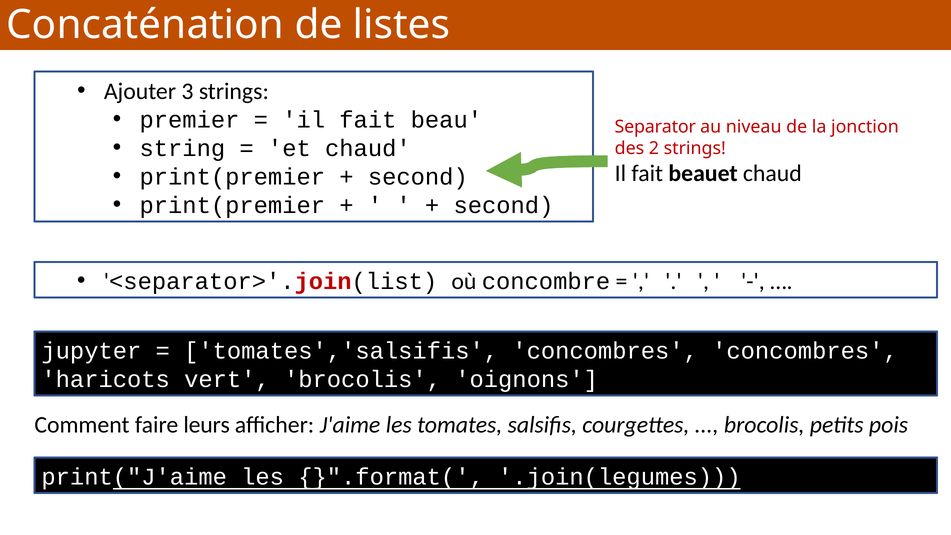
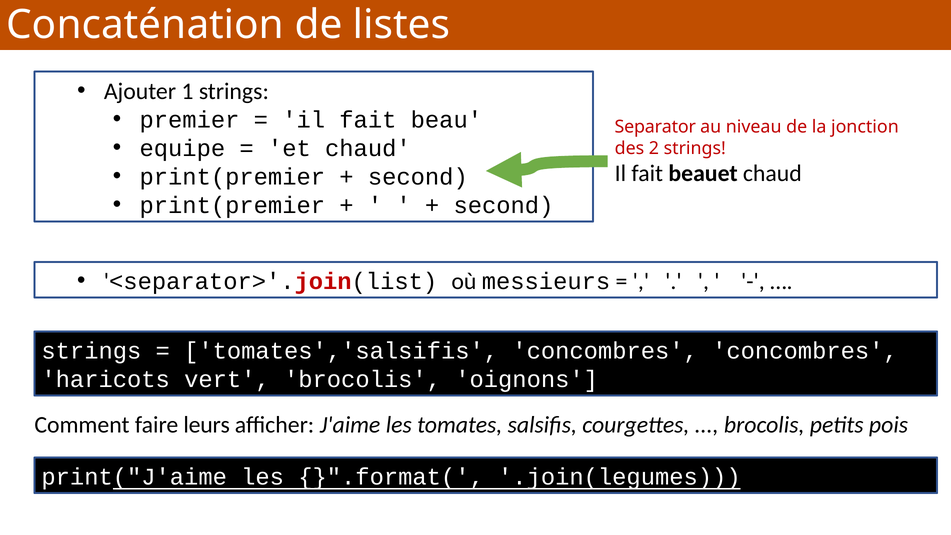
3: 3 -> 1
string: string -> equipe
concombre: concombre -> messieurs
jupyter at (91, 351): jupyter -> strings
